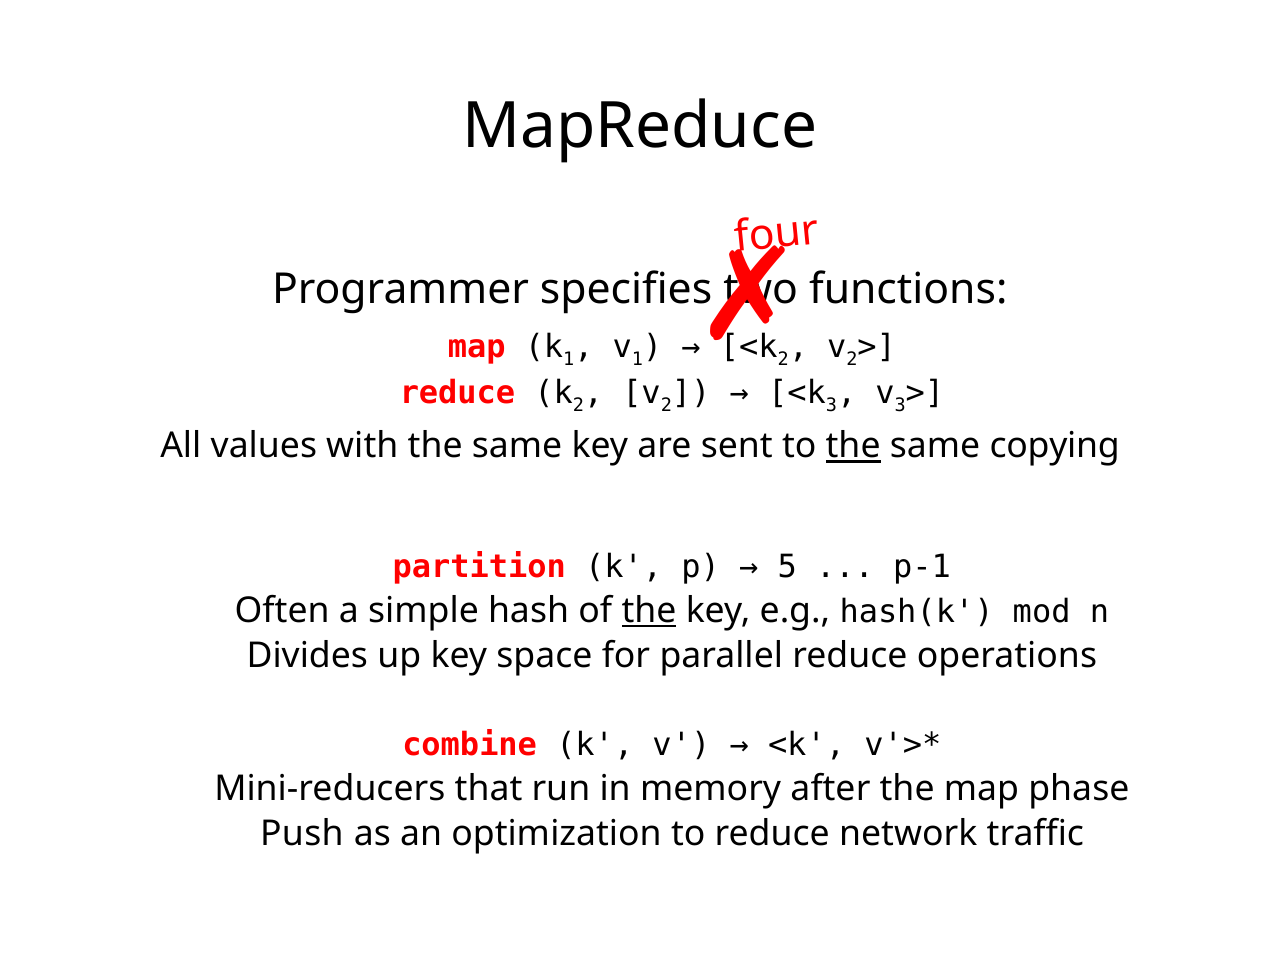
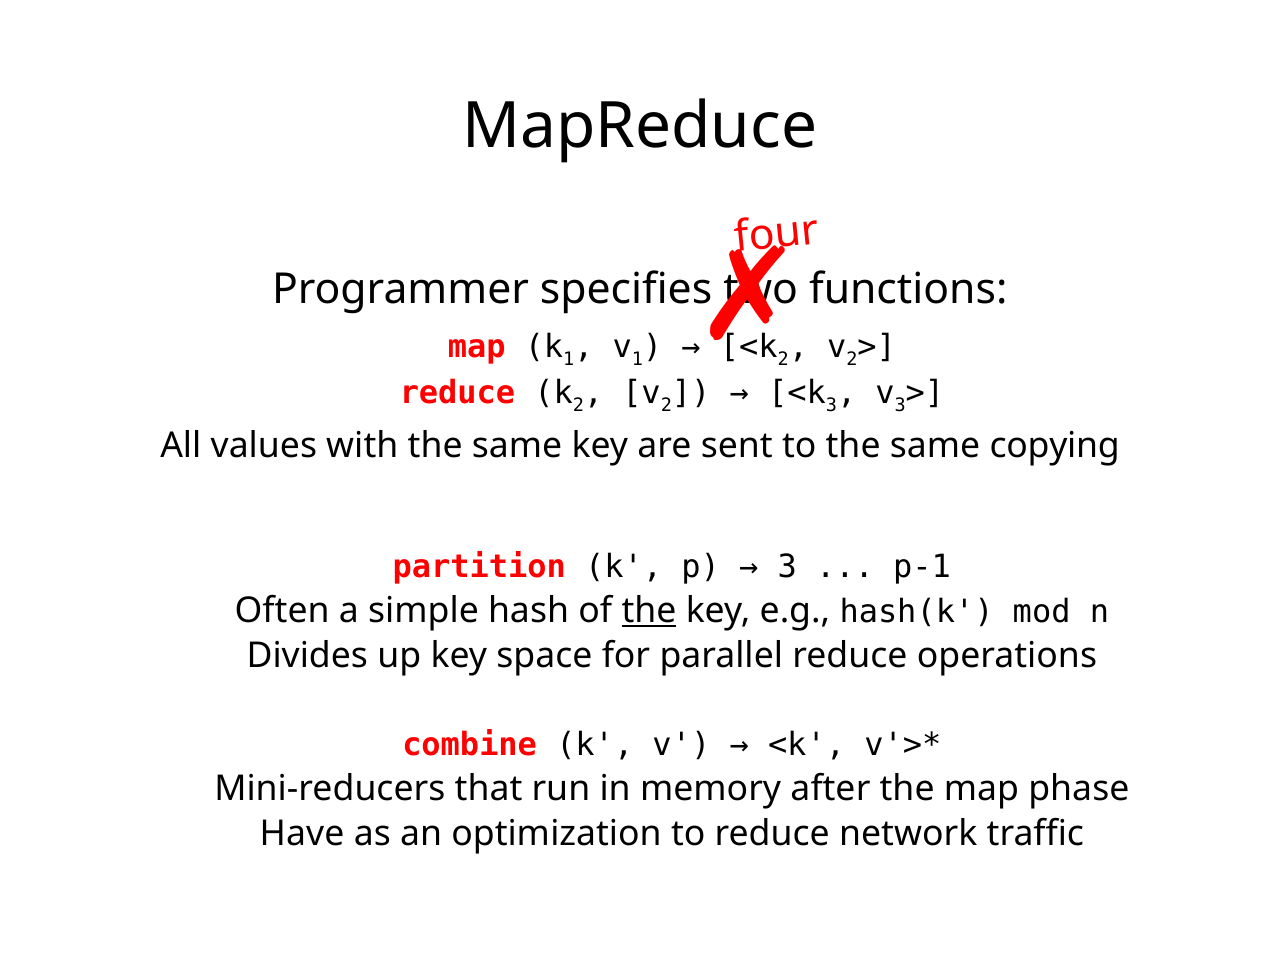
the at (853, 446) underline: present -> none
5 at (787, 567): 5 -> 3
Push: Push -> Have
